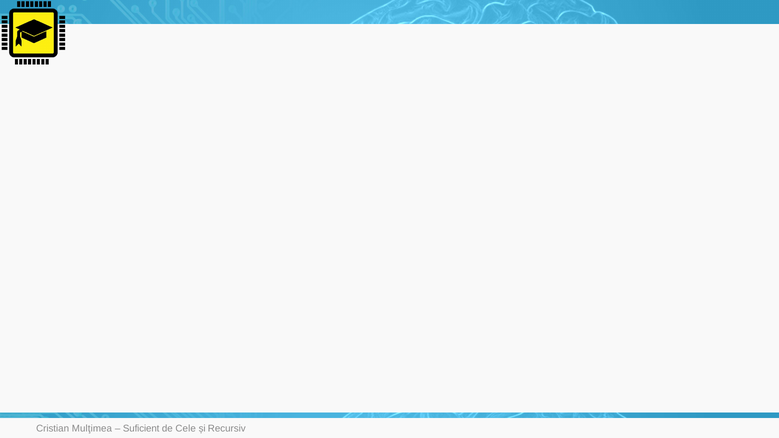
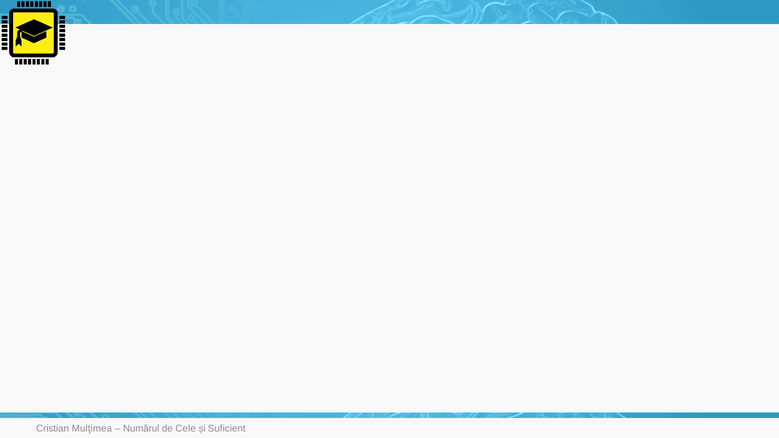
Suficient: Suficient -> Numărul
Recursiv: Recursiv -> Suficient
